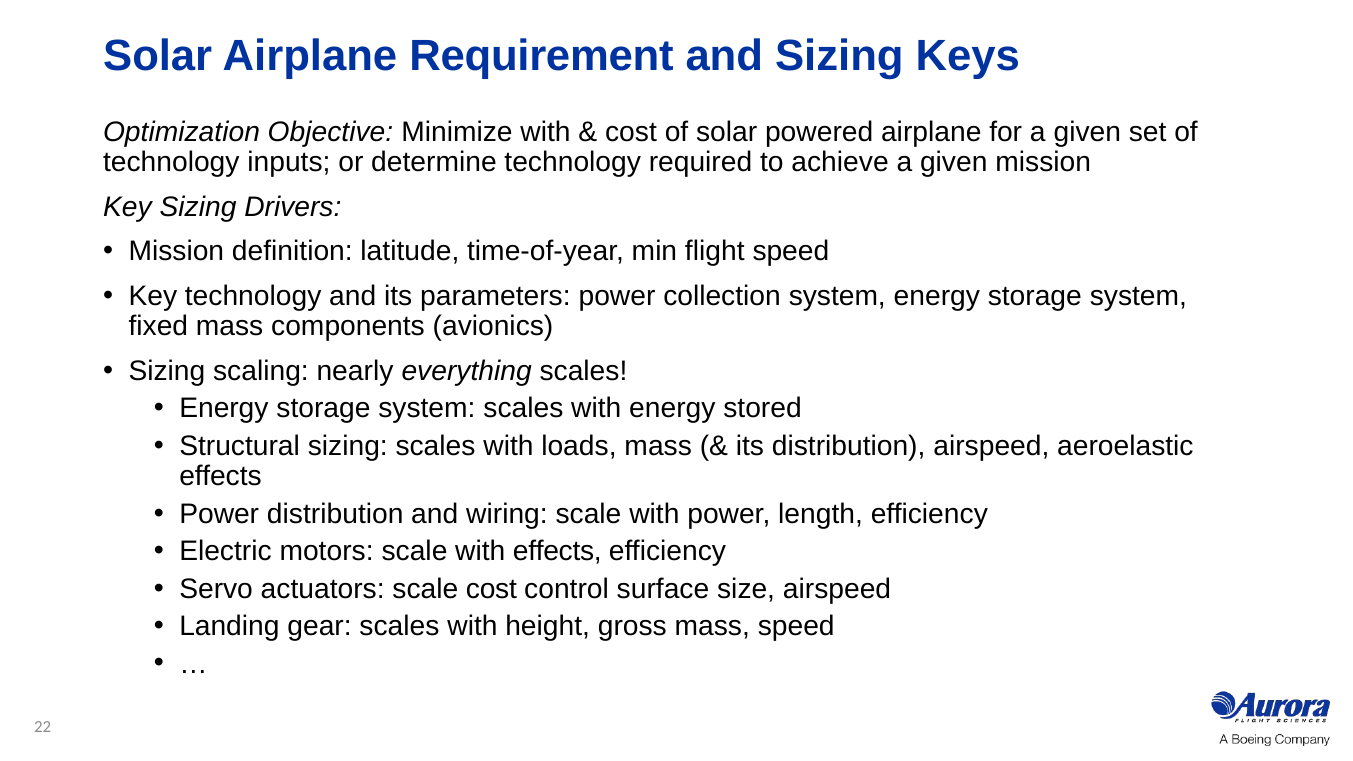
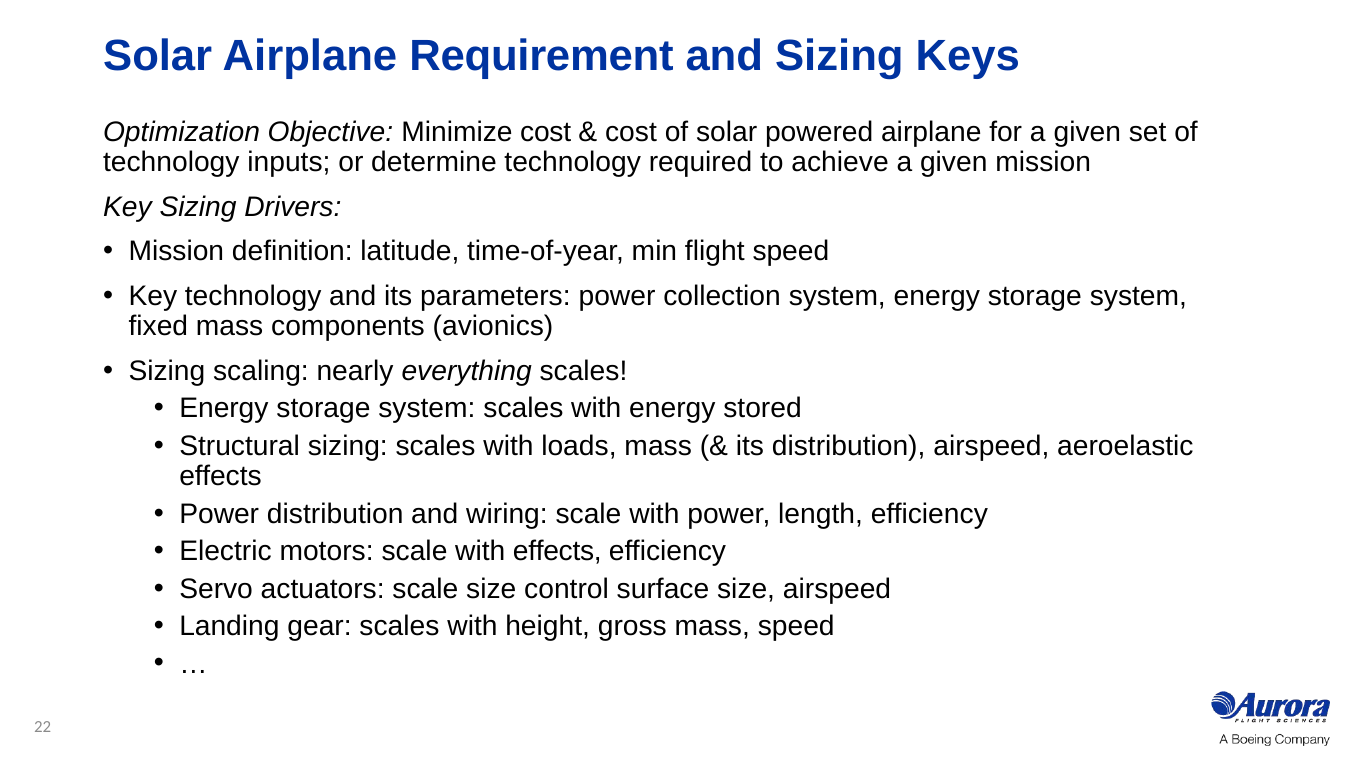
Minimize with: with -> cost
scale cost: cost -> size
